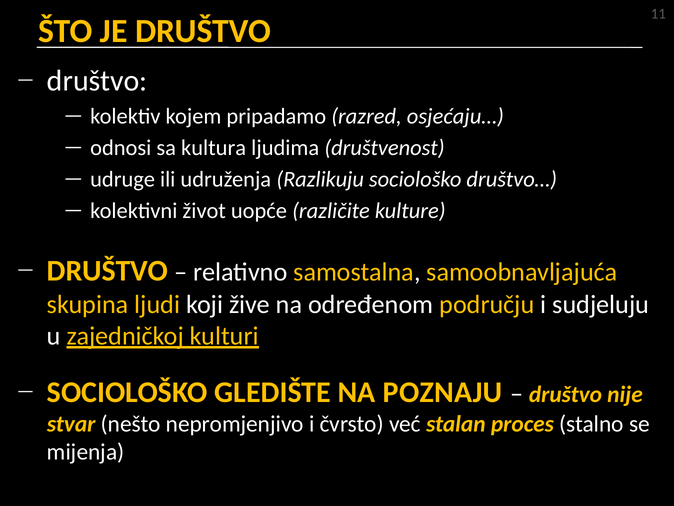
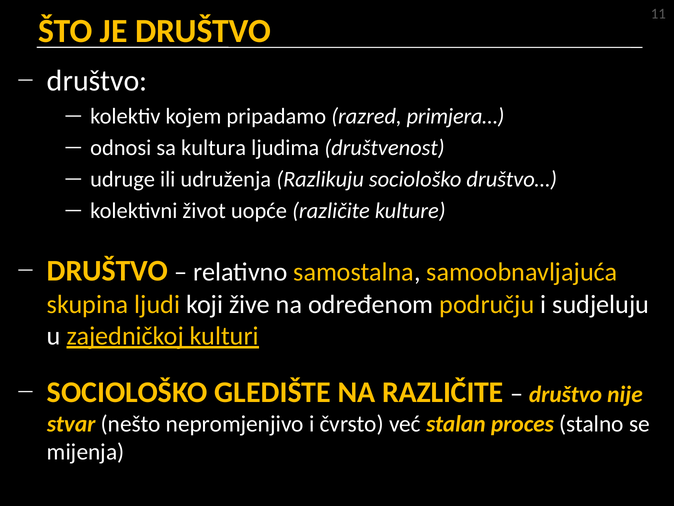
osjećaju…: osjećaju… -> primjera…
NA POZNAJU: POZNAJU -> RAZLIČITE
